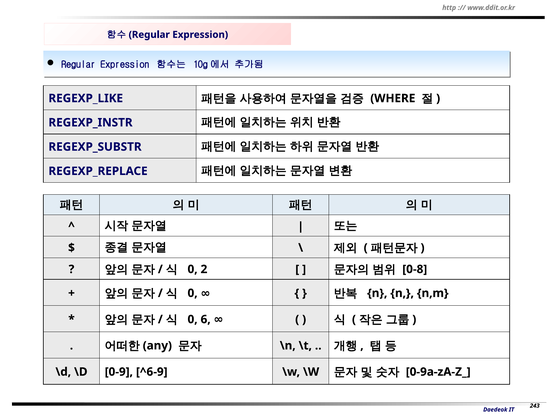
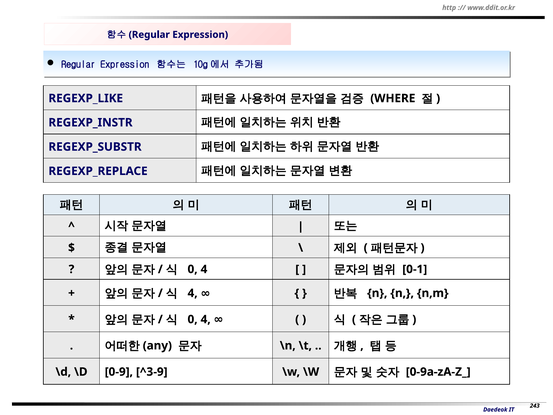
2 at (204, 269): 2 -> 4
0-8: 0-8 -> 0-1
0 at (193, 293): 0 -> 4
6 at (206, 319): 6 -> 4
^6-9: ^6-9 -> ^3-9
